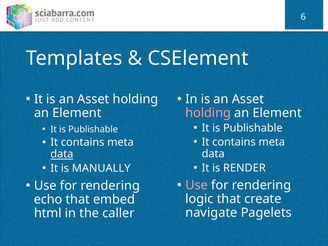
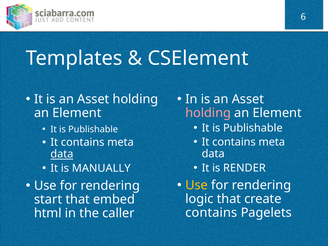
Use at (197, 185) colour: pink -> yellow
echo: echo -> start
navigate at (211, 213): navigate -> contains
